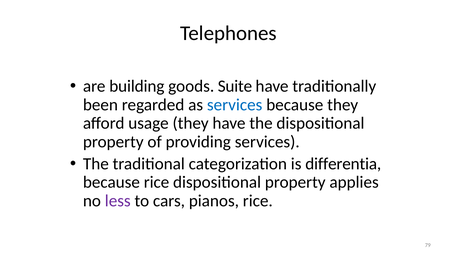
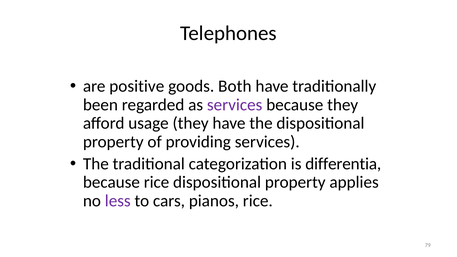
building: building -> positive
Suite: Suite -> Both
services at (235, 105) colour: blue -> purple
